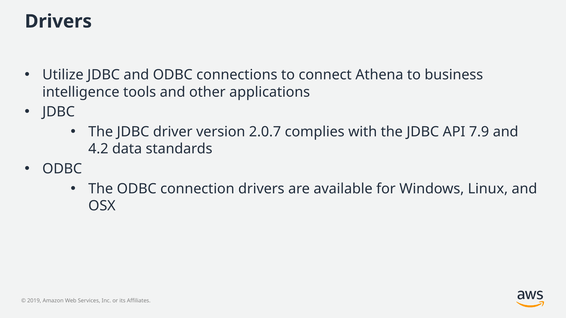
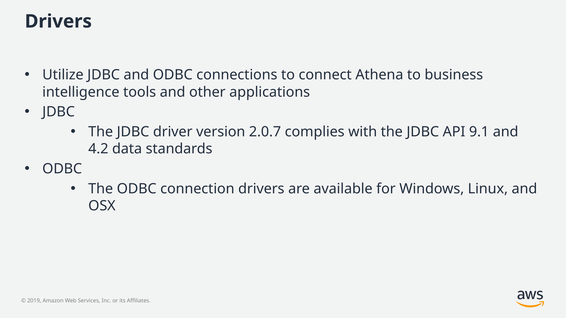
7.9: 7.9 -> 9.1
